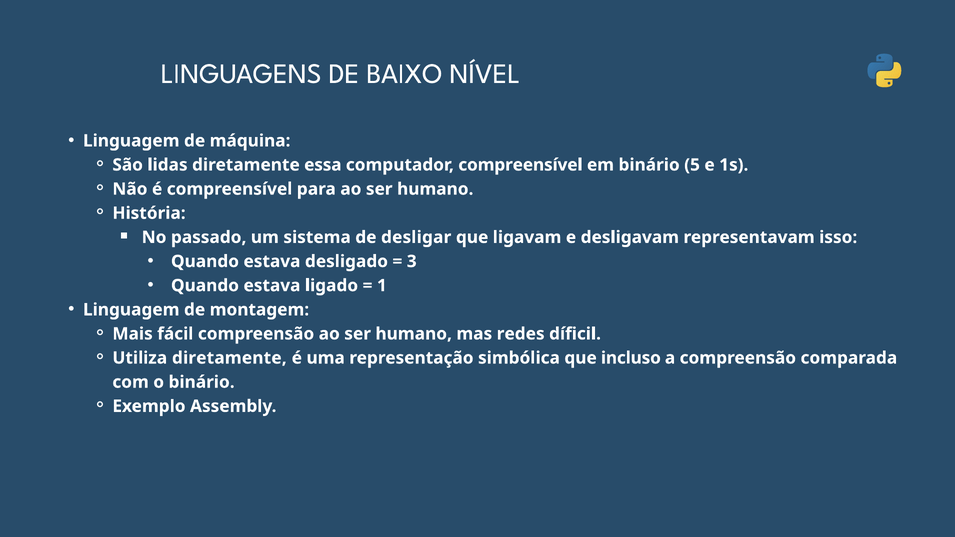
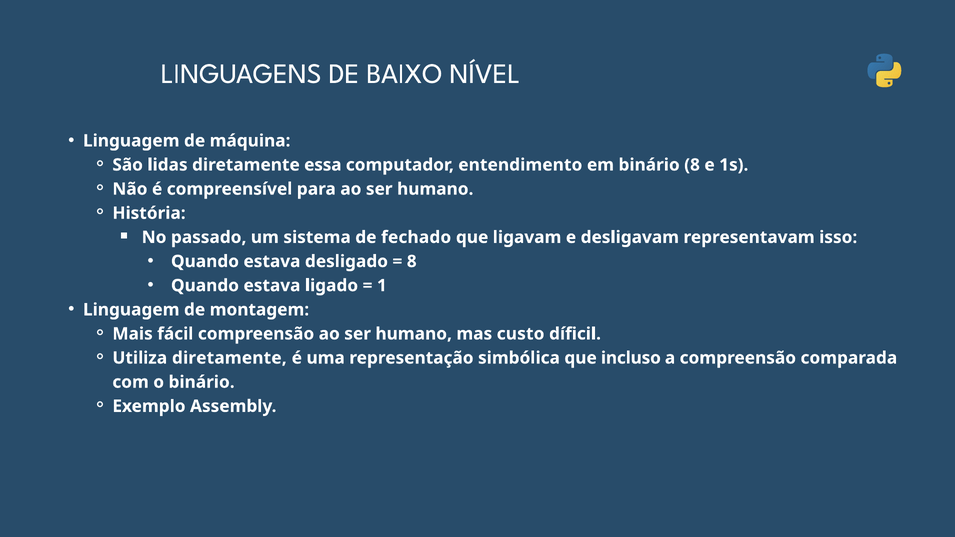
computador compreensível: compreensível -> entendimento
binário 5: 5 -> 8
desligar: desligar -> fechado
3 at (412, 262): 3 -> 8
redes: redes -> custo
